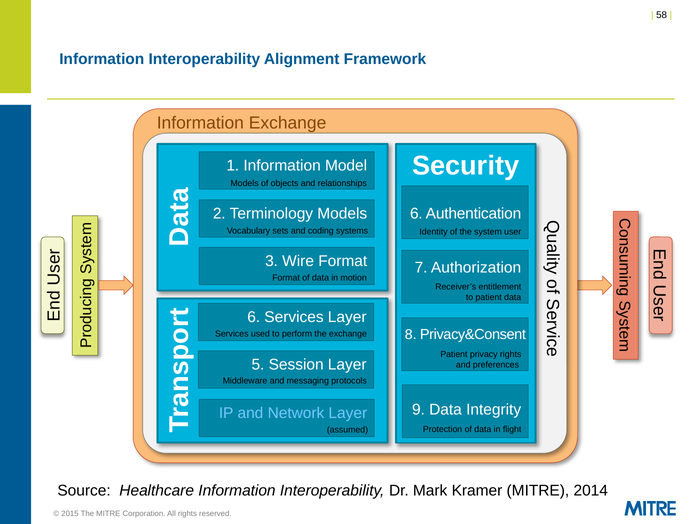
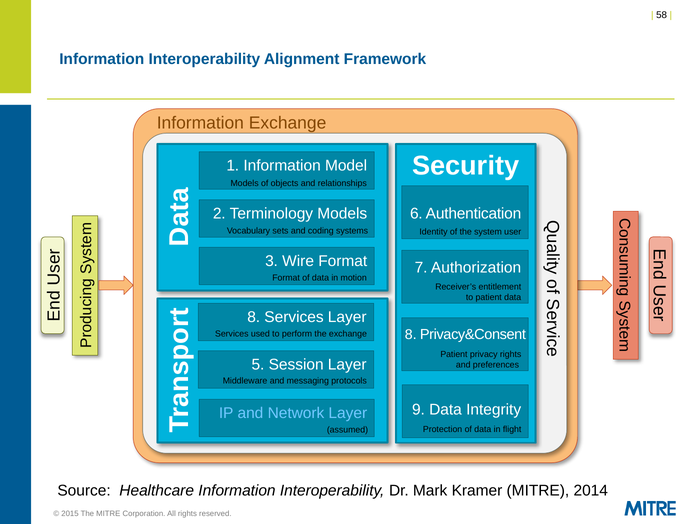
6 at (254, 317): 6 -> 8
